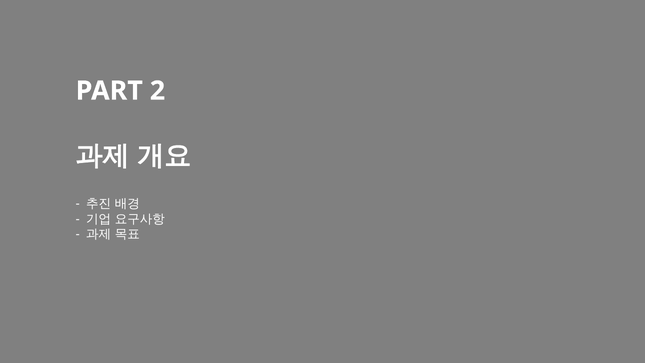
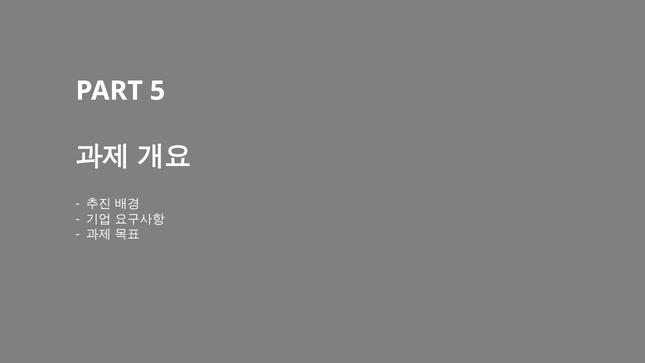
2: 2 -> 5
